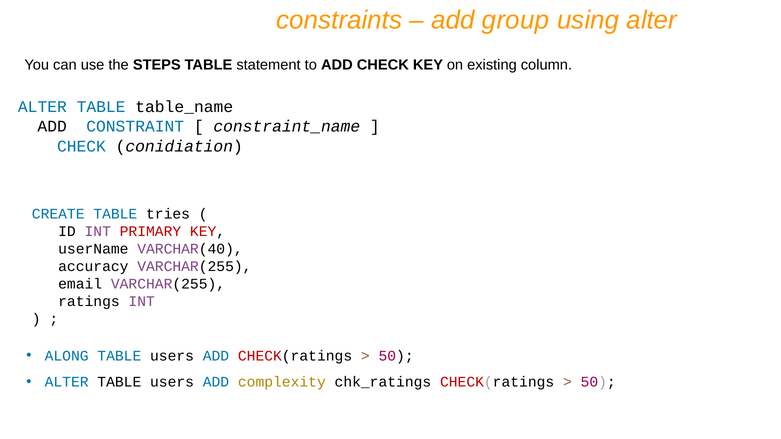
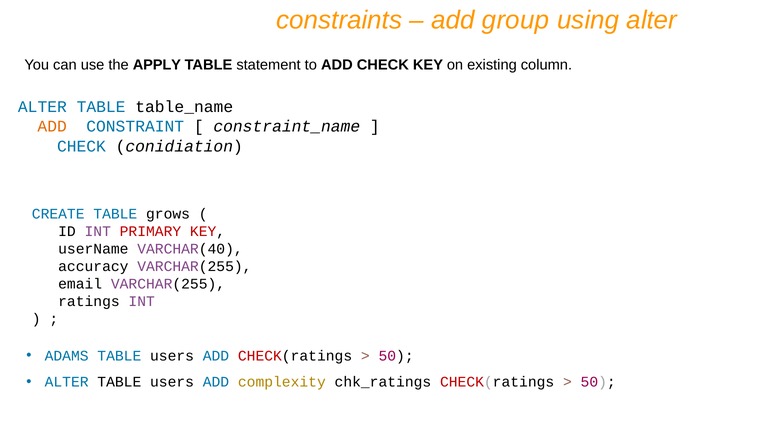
STEPS: STEPS -> APPLY
ADD at (52, 127) colour: black -> orange
tries: tries -> grows
ALONG: ALONG -> ADAMS
